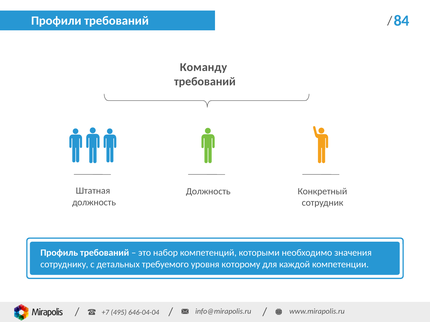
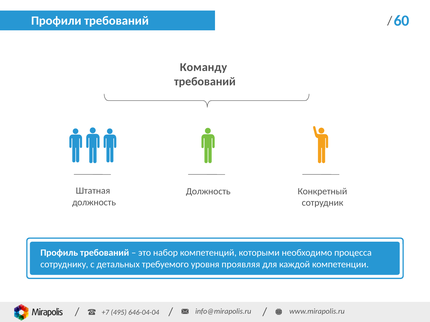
84: 84 -> 60
значения: значения -> процесса
которому: которому -> проявляя
